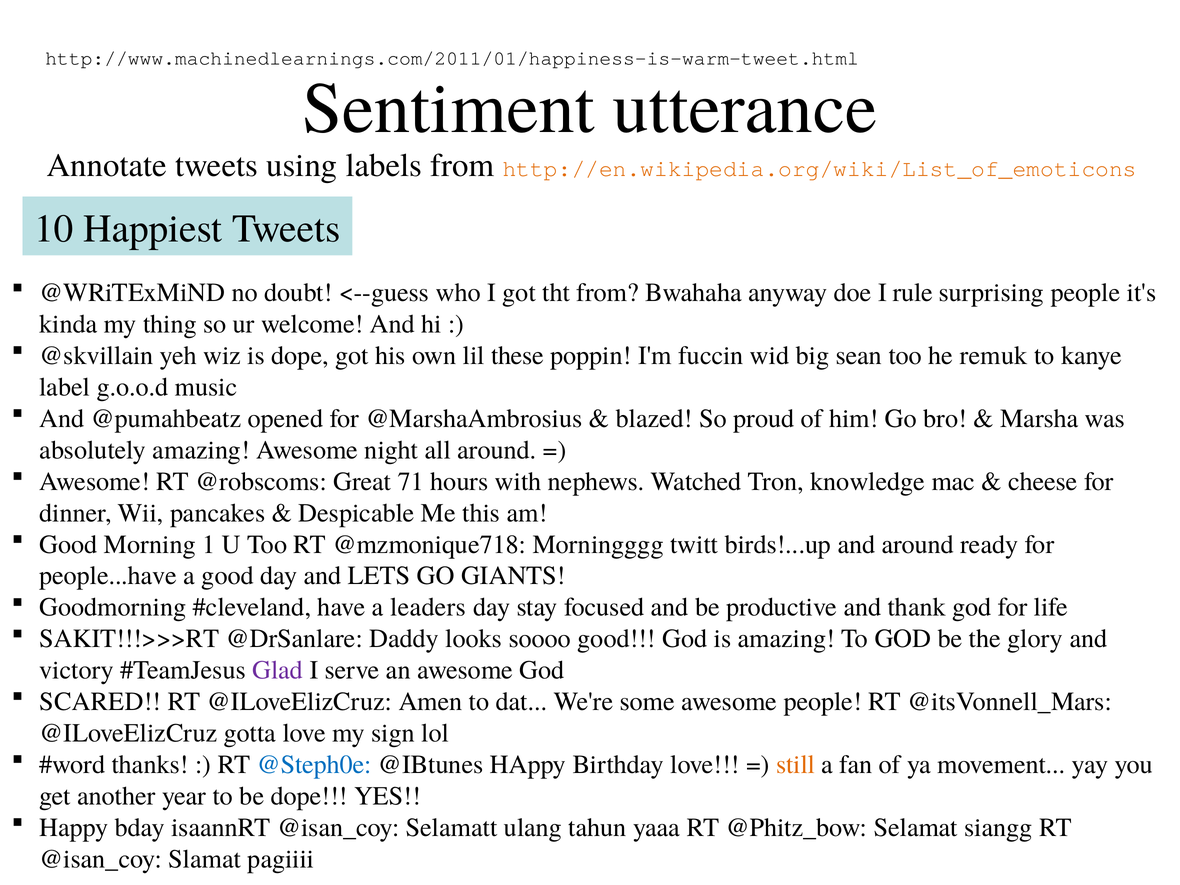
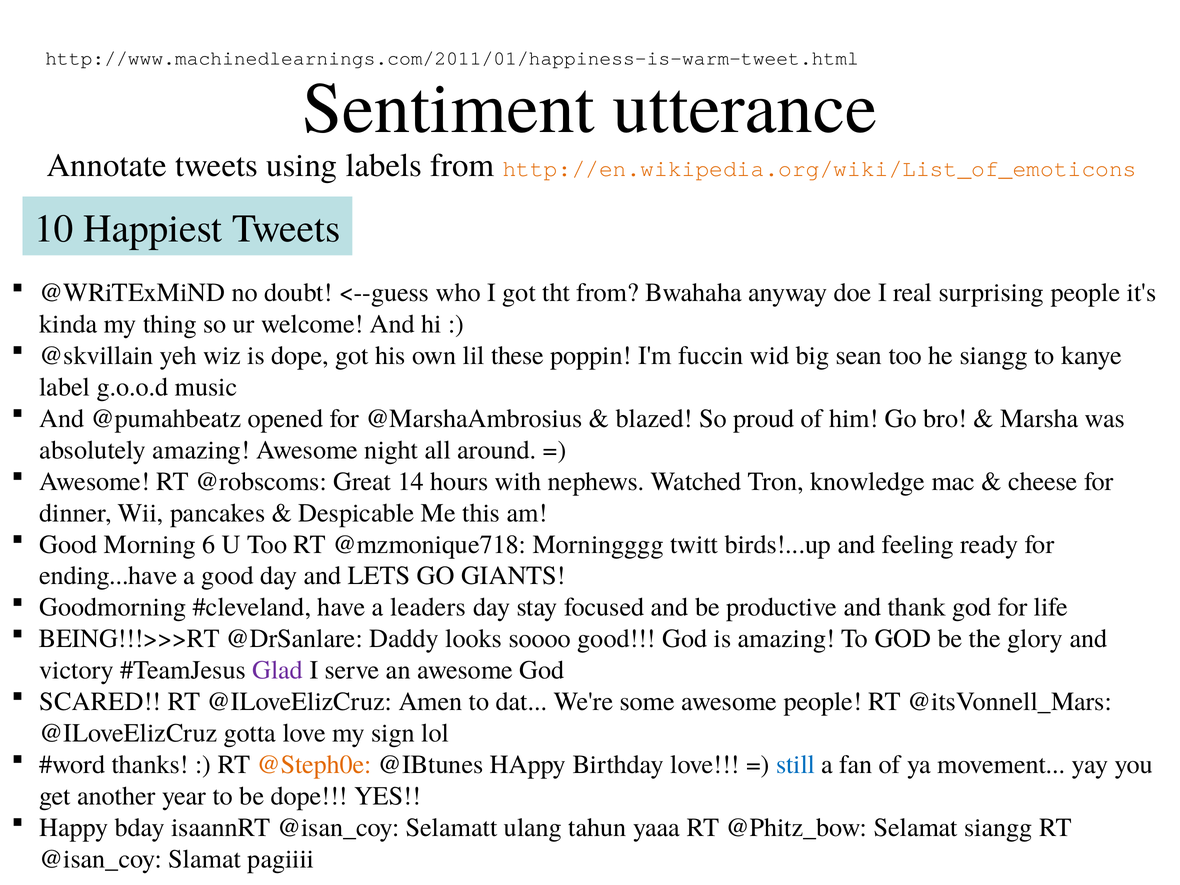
rule: rule -> real
he remuk: remuk -> siangg
71: 71 -> 14
1: 1 -> 6
and around: around -> feeling
people...have: people...have -> ending...have
SAKIT!!!>>>RT: SAKIT!!!>>>RT -> BEING!!!>>>RT
@Steph0e colour: blue -> orange
still colour: orange -> blue
